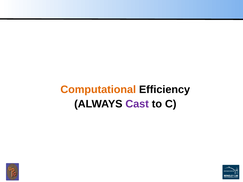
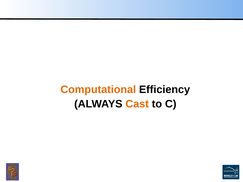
Cast colour: purple -> orange
